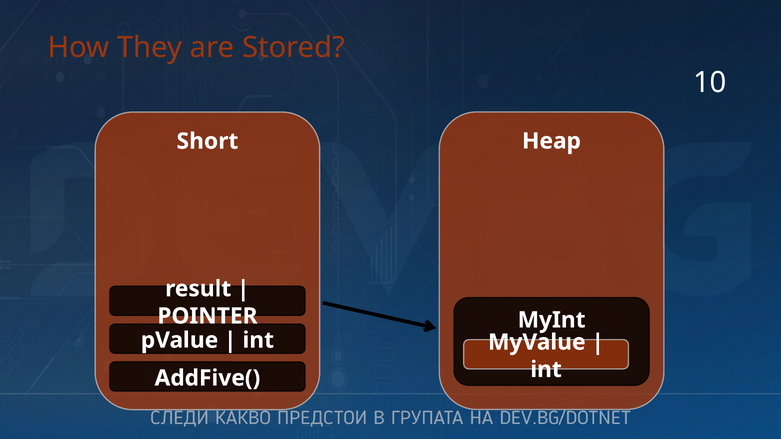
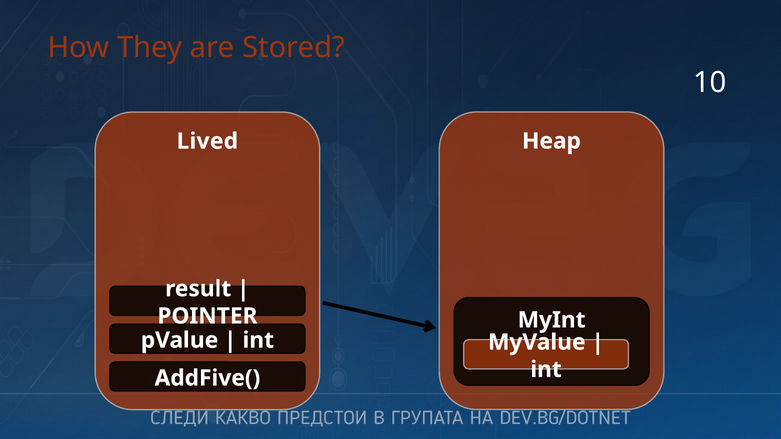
Short: Short -> Lived
